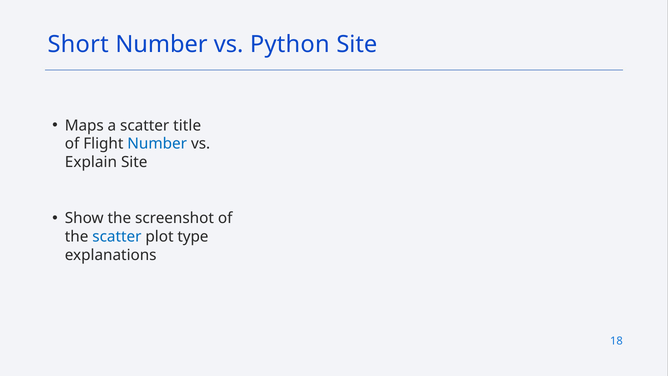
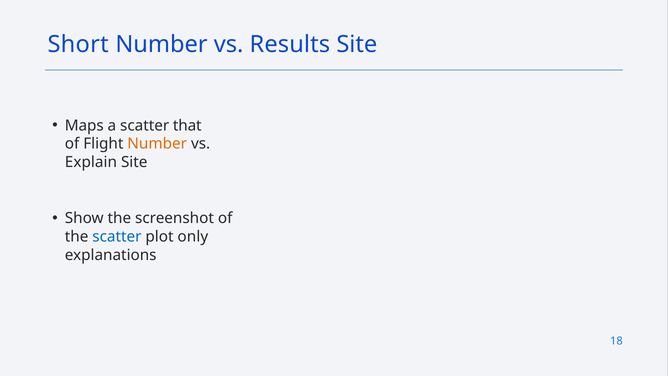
Python: Python -> Results
title: title -> that
Number at (157, 144) colour: blue -> orange
type: type -> only
